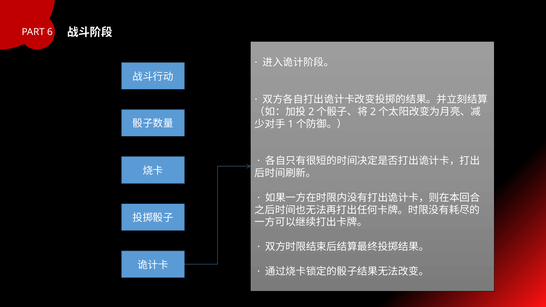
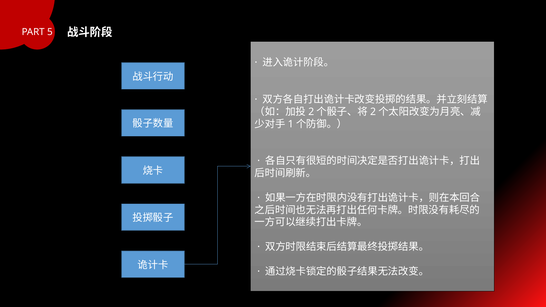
6: 6 -> 5
